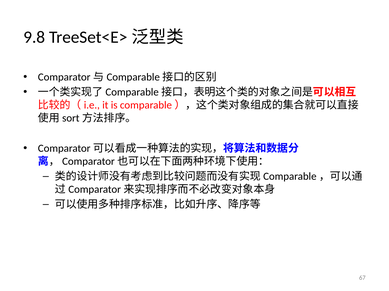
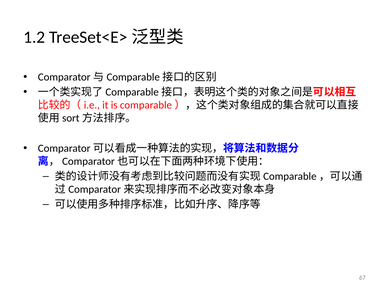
9.8: 9.8 -> 1.2
